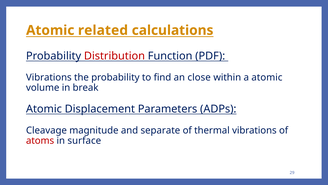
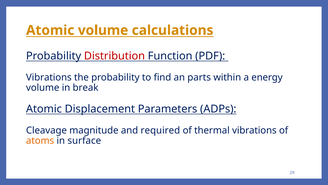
Atomic related: related -> volume
close: close -> parts
a atomic: atomic -> energy
separate: separate -> required
atoms colour: red -> orange
